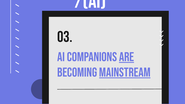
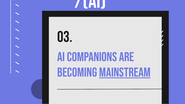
Are underline: present -> none
